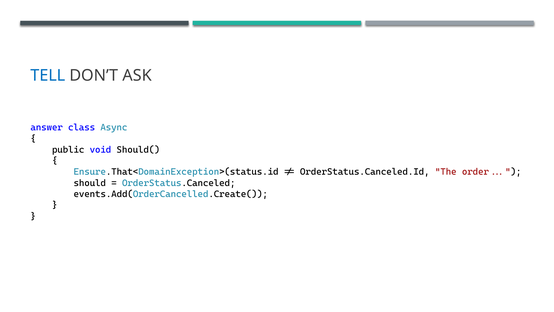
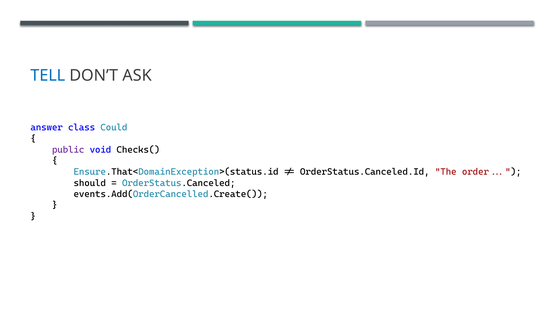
Async: Async -> Could
public colour: black -> purple
Should(: Should( -> Checks(
